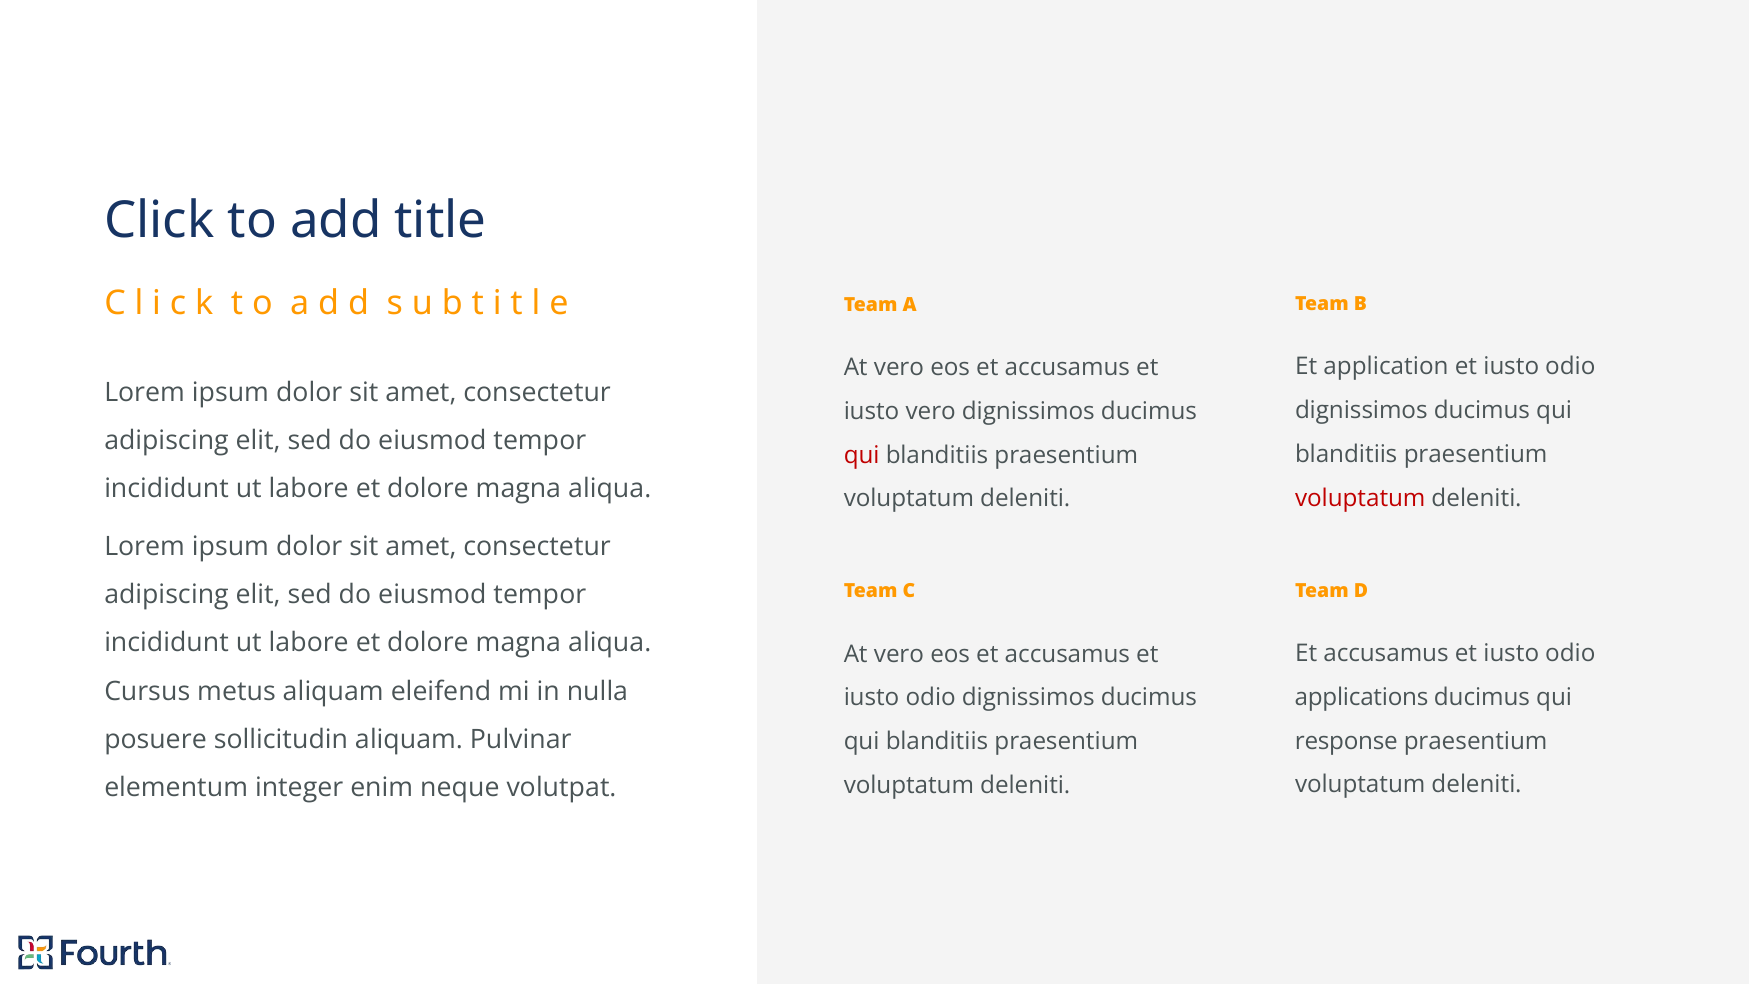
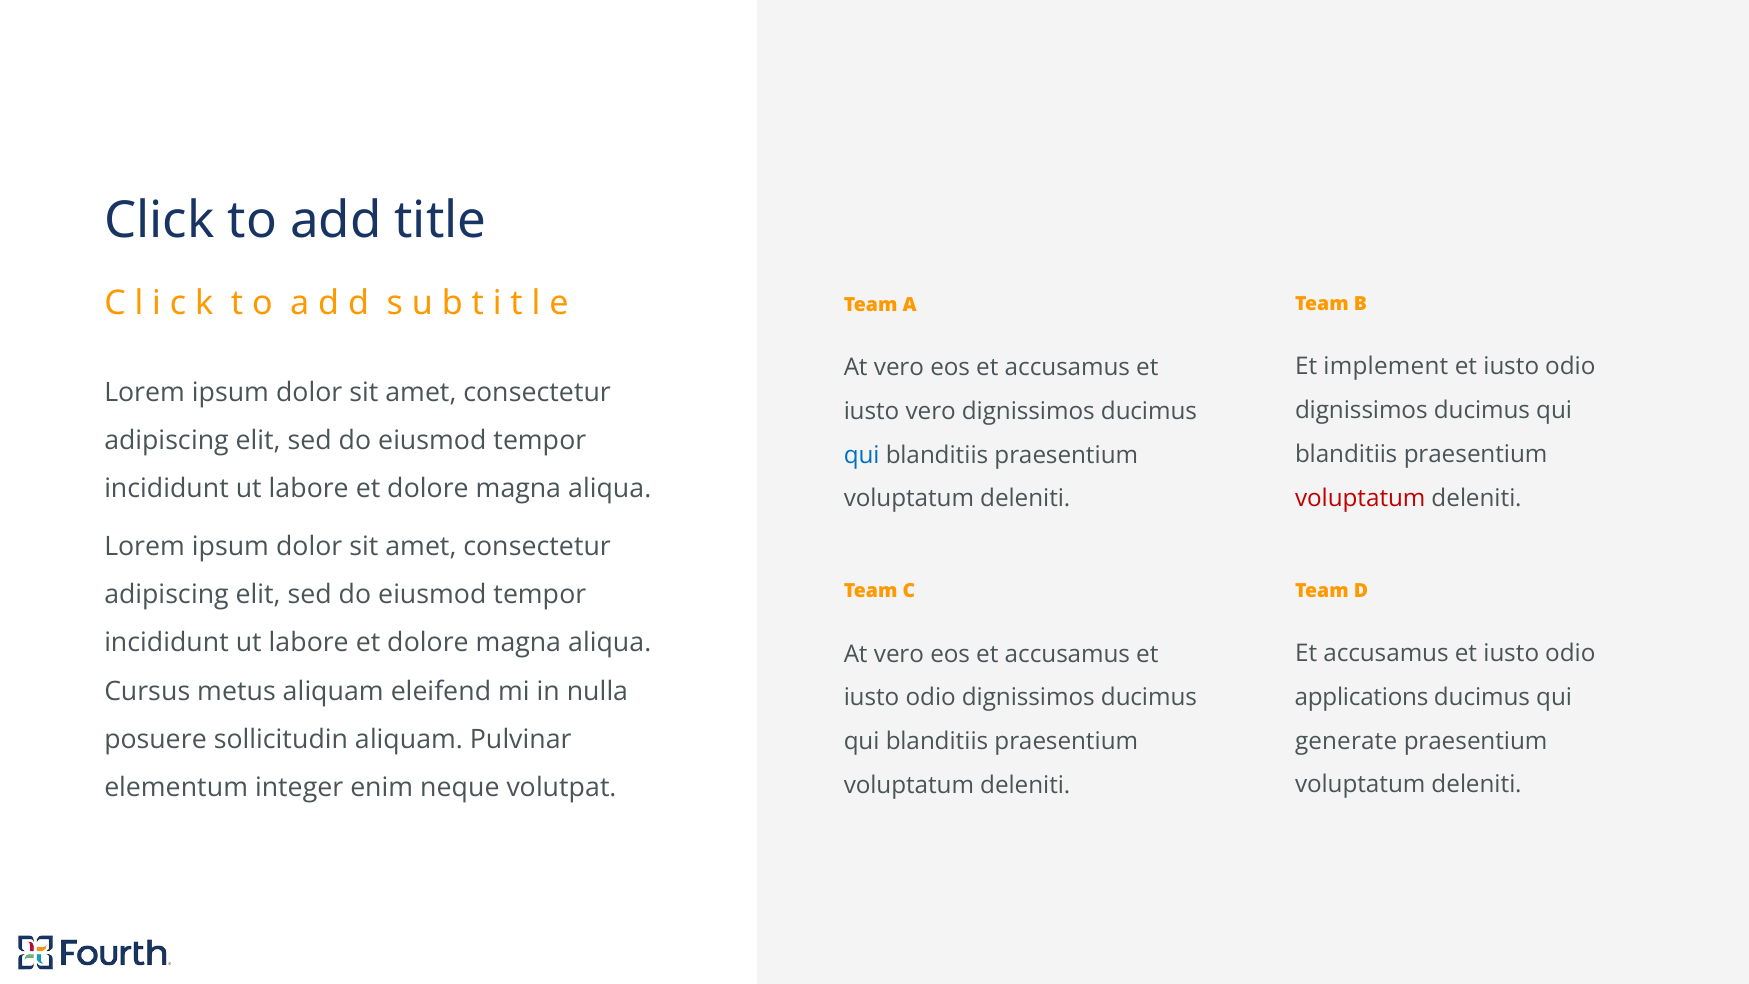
application: application -> implement
qui at (862, 455) colour: red -> blue
response: response -> generate
